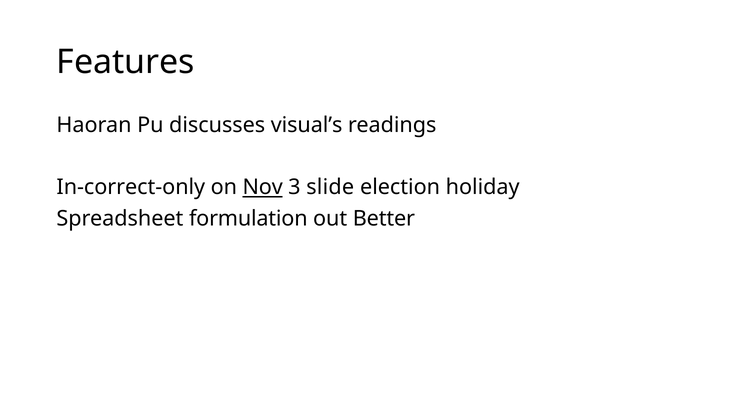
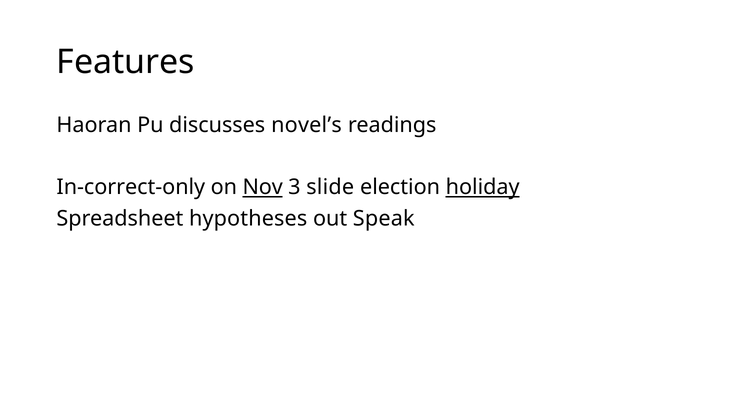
visual’s: visual’s -> novel’s
holiday underline: none -> present
formulation: formulation -> hypotheses
Better: Better -> Speak
